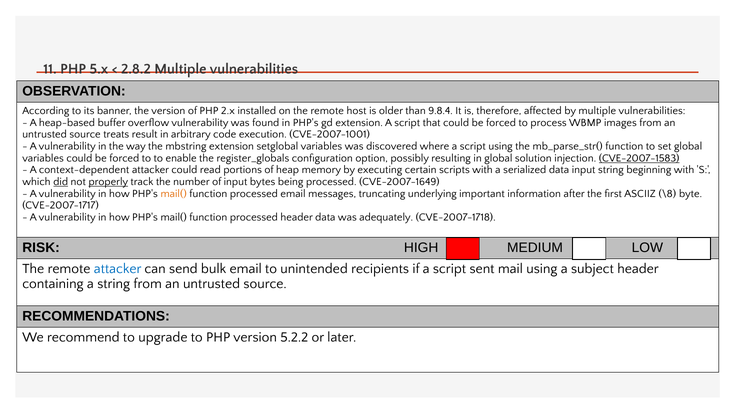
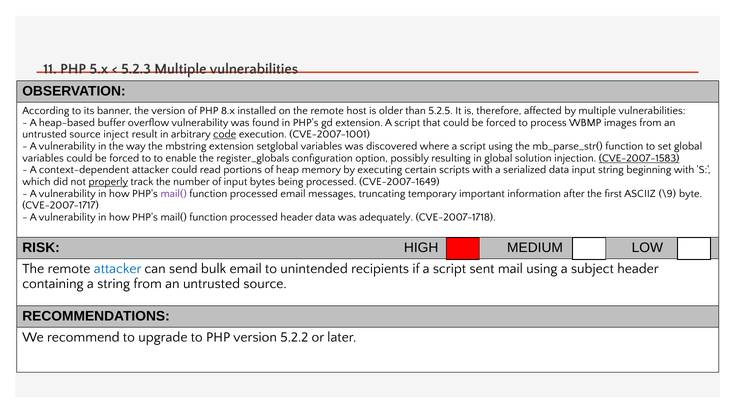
2.8.2: 2.8.2 -> 5.2.3
2.x: 2.x -> 8.x
9.8.4: 9.8.4 -> 5.2.5
treats: treats -> inject
code underline: none -> present
did underline: present -> none
mail( at (174, 194) colour: orange -> purple
underlying: underlying -> temporary
\8: \8 -> \9
